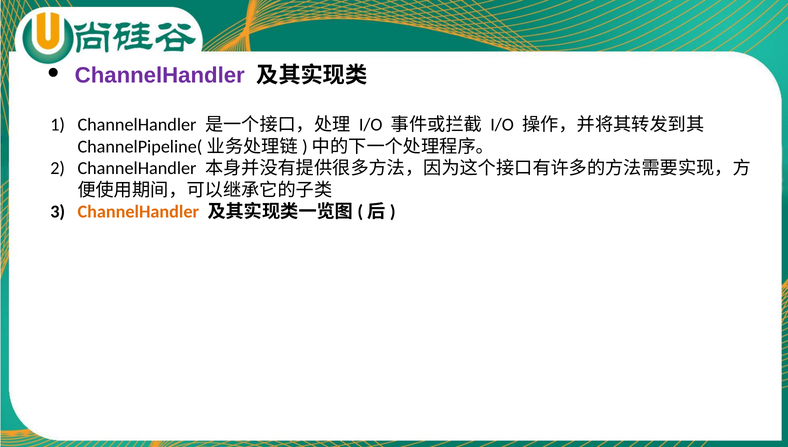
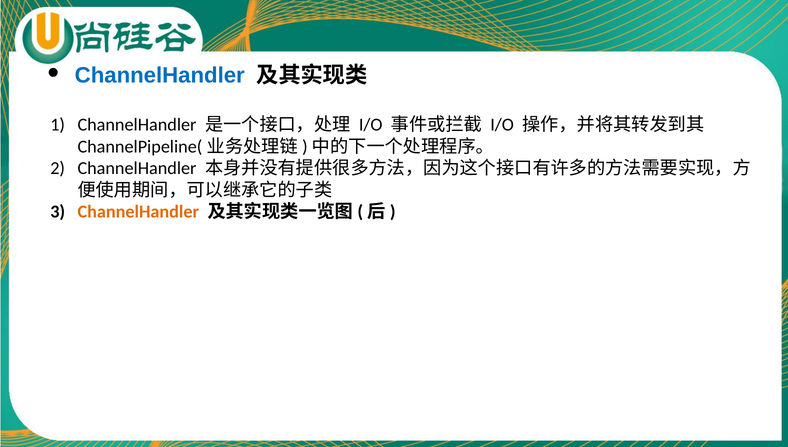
ChannelHandler at (160, 75) colour: purple -> blue
